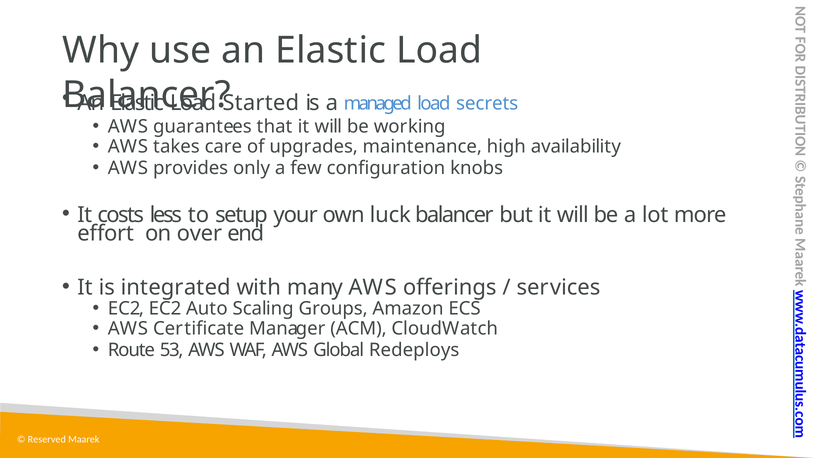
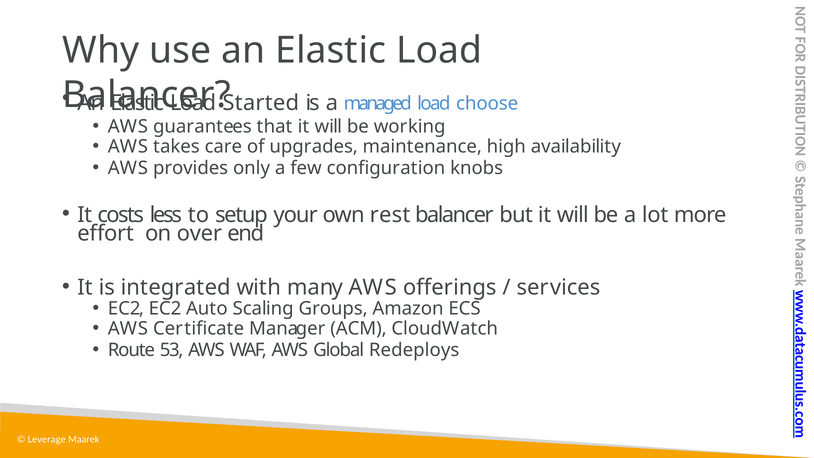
secrets: secrets -> choose
luck: luck -> rest
Reserved: Reserved -> Leverage
